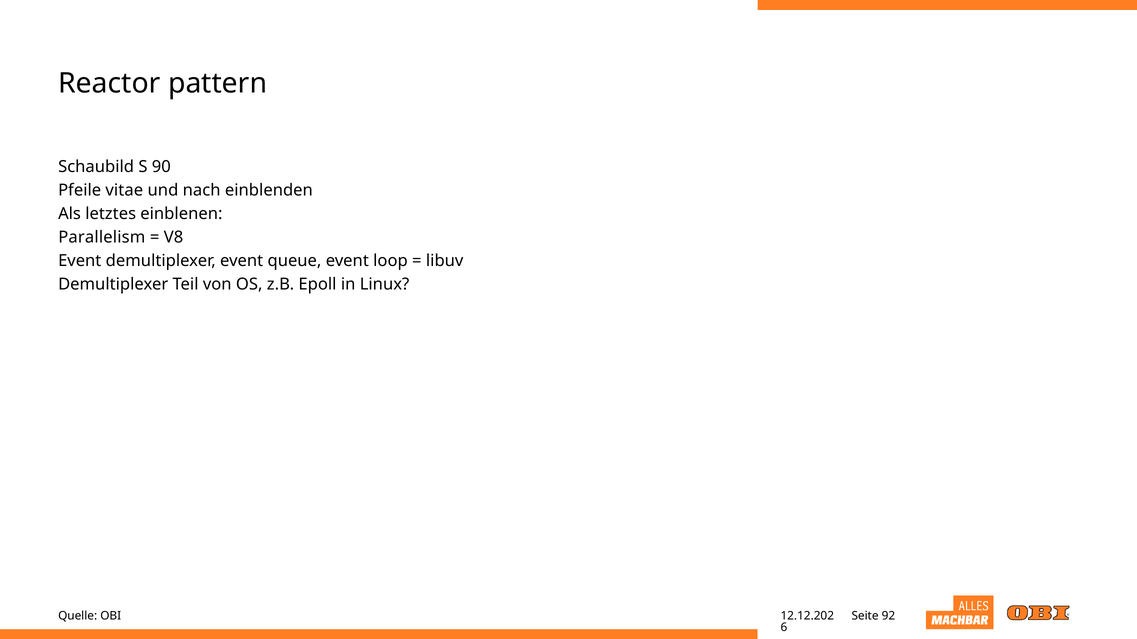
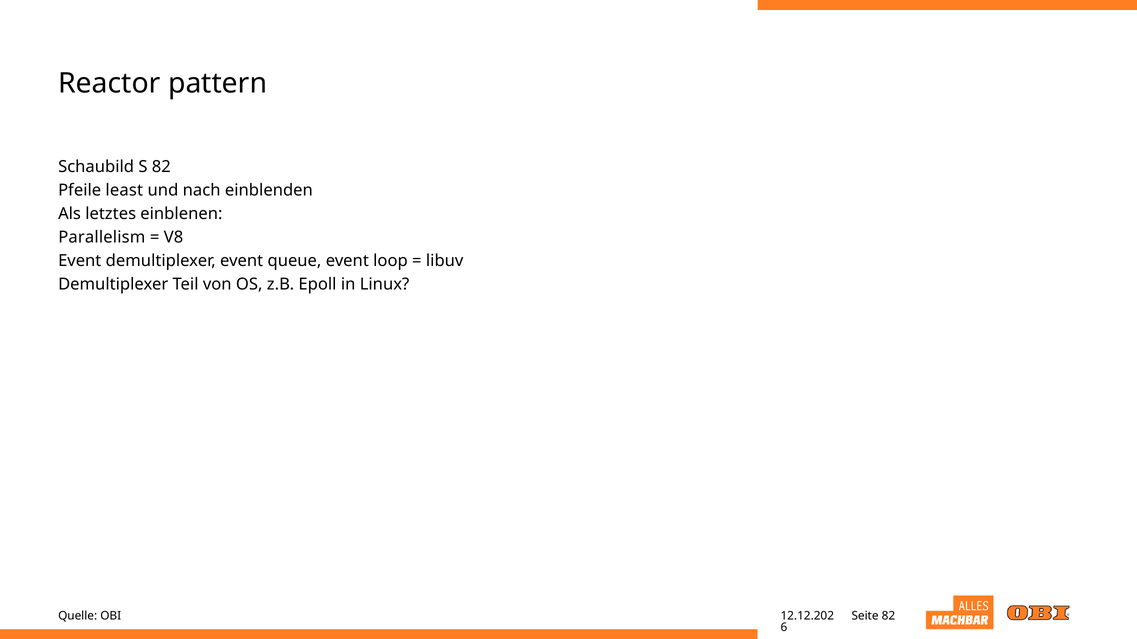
S 90: 90 -> 82
vitae: vitae -> least
Seite 92: 92 -> 82
